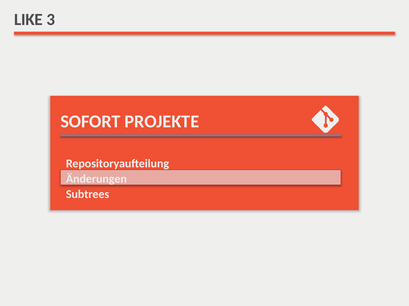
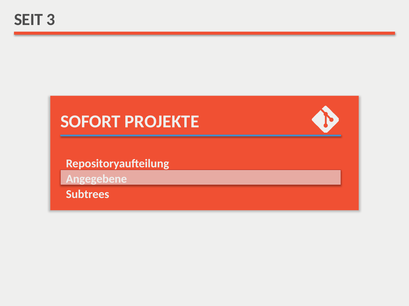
LIKE: LIKE -> SEIT
Änderungen: Änderungen -> Angegebene
